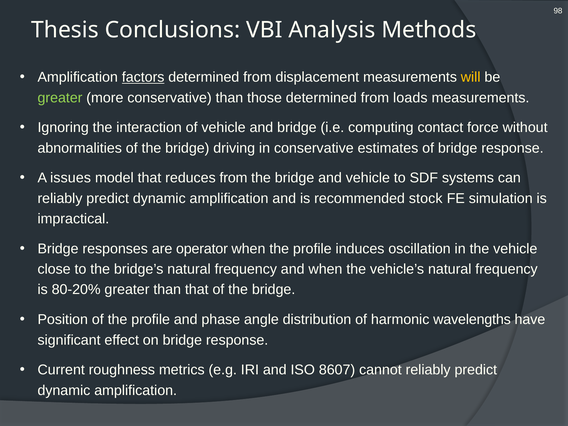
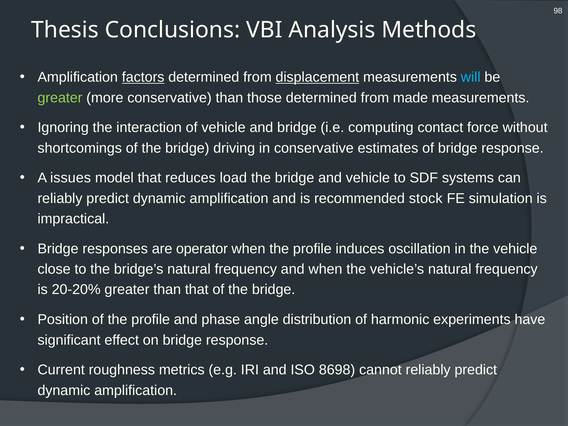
displacement underline: none -> present
will colour: yellow -> light blue
loads: loads -> made
abnormalities: abnormalities -> shortcomings
reduces from: from -> load
80-20%: 80-20% -> 20-20%
wavelengths: wavelengths -> experiments
8607: 8607 -> 8698
